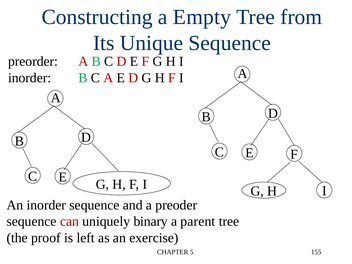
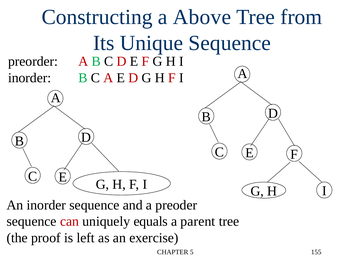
Empty: Empty -> Above
binary: binary -> equals
